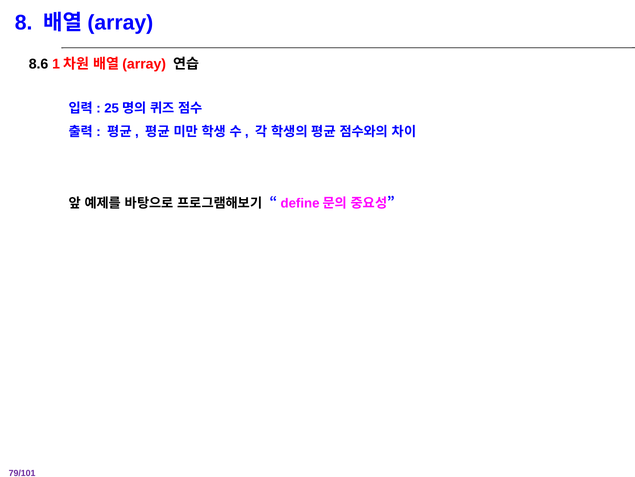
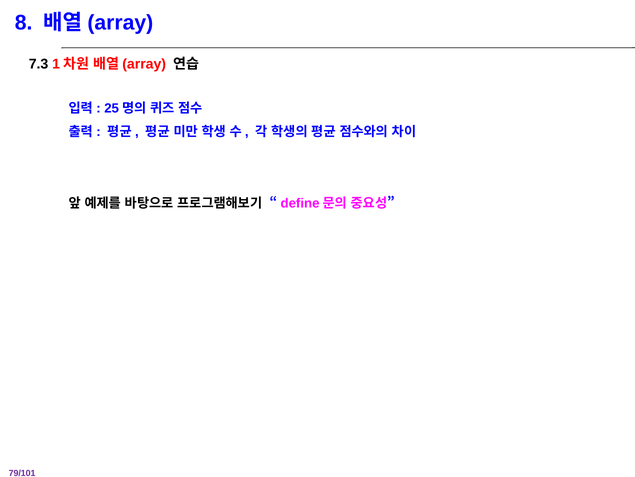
8.6: 8.6 -> 7.3
